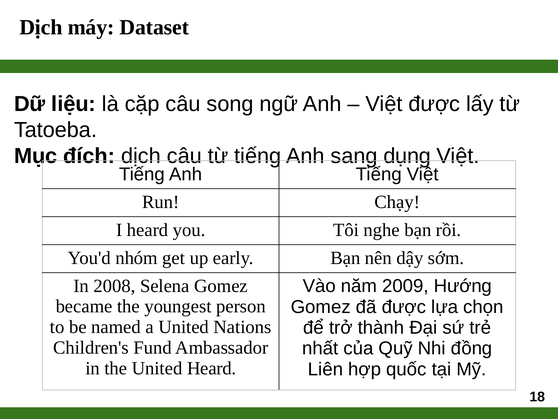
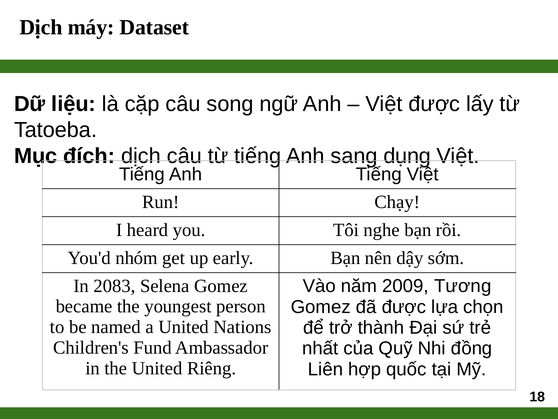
2008: 2008 -> 2083
Hướng: Hướng -> Tương
United Heard: Heard -> Riêng
